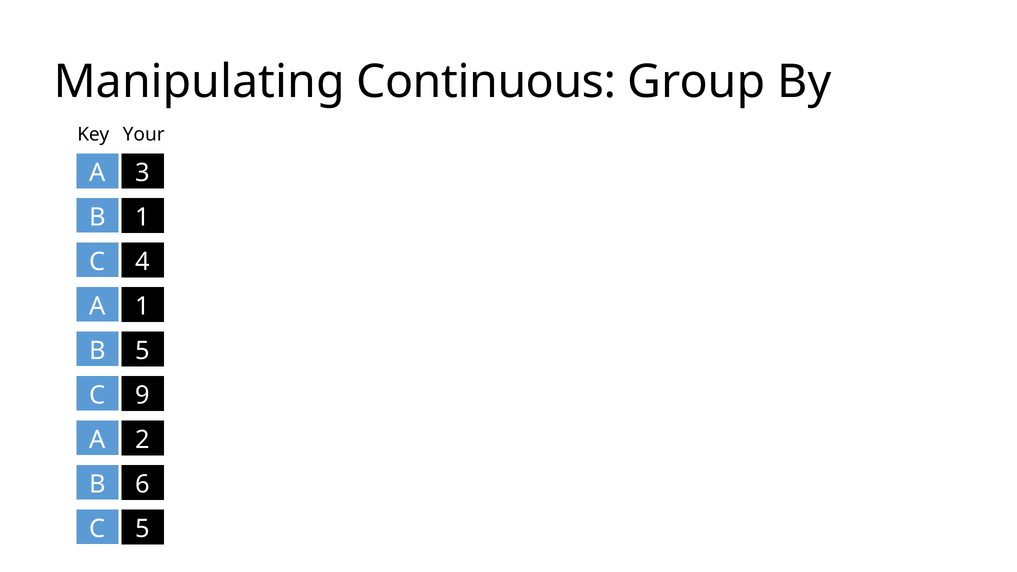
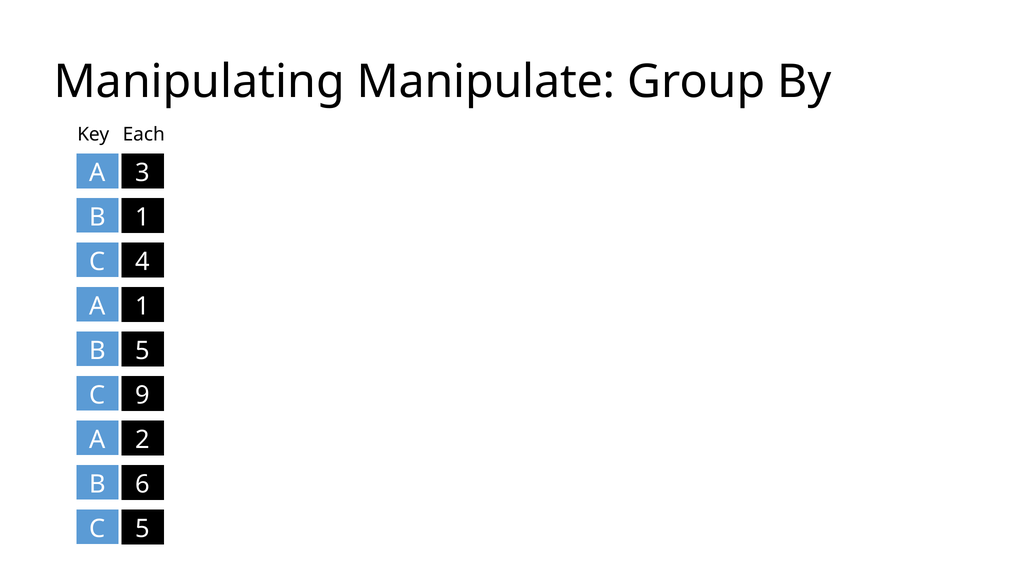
Continuous: Continuous -> Manipulate
Your: Your -> Each
